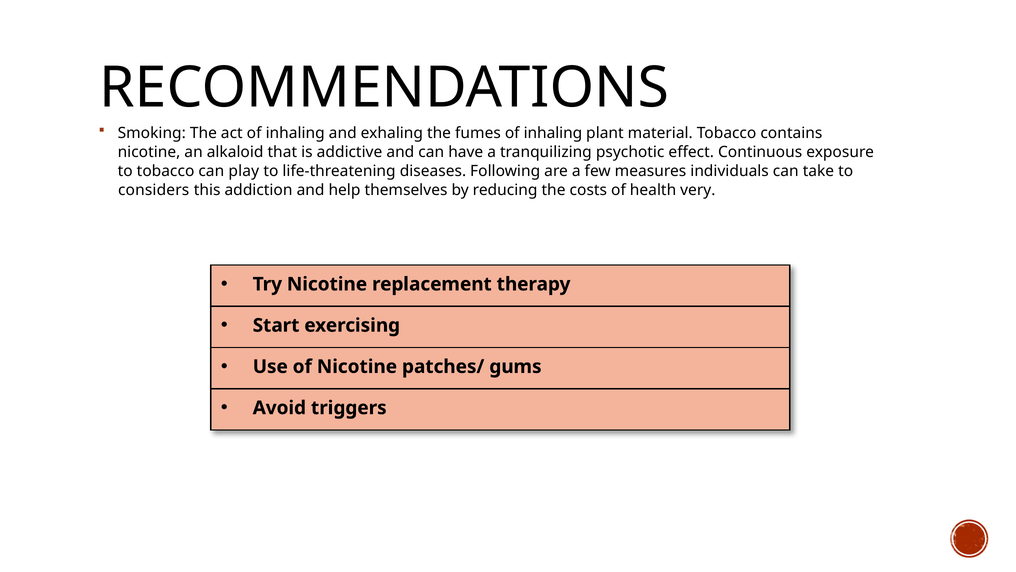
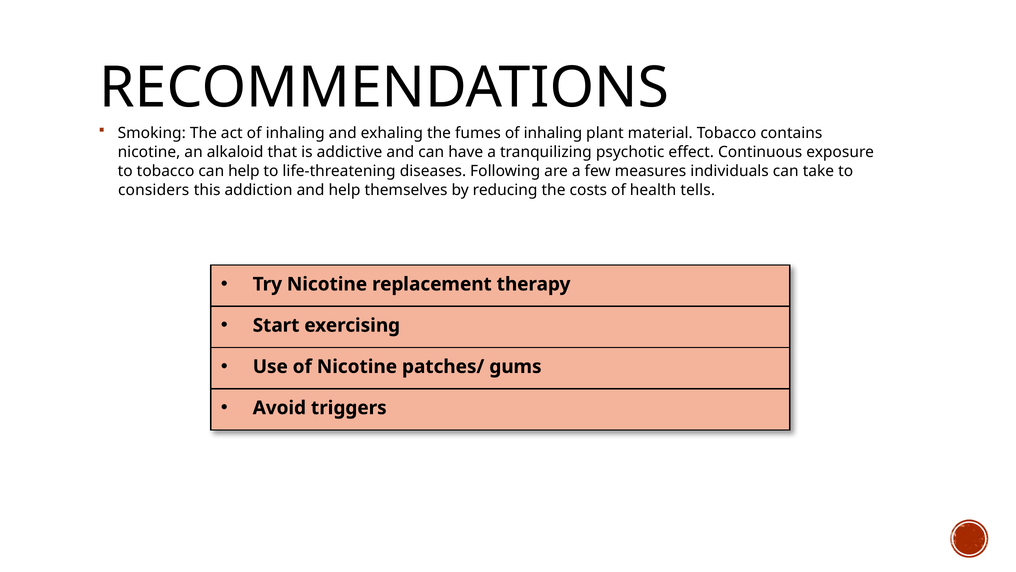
can play: play -> help
very: very -> tells
